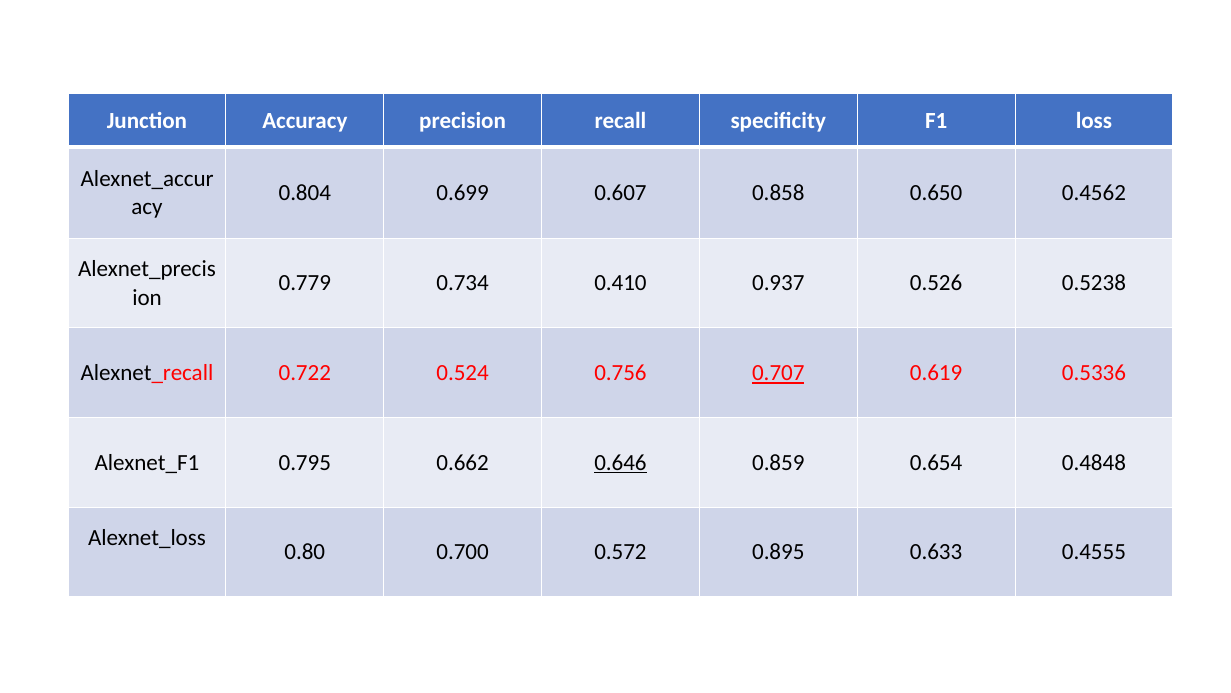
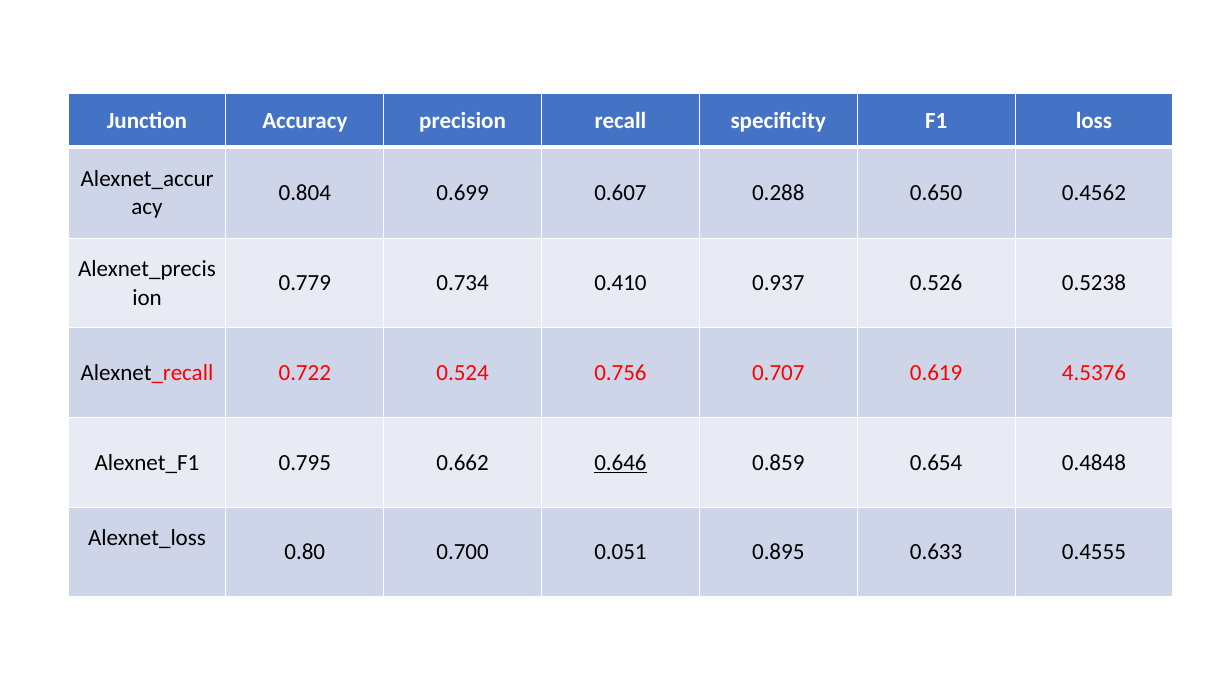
0.858: 0.858 -> 0.288
0.707 underline: present -> none
0.5336: 0.5336 -> 4.5376
0.572: 0.572 -> 0.051
